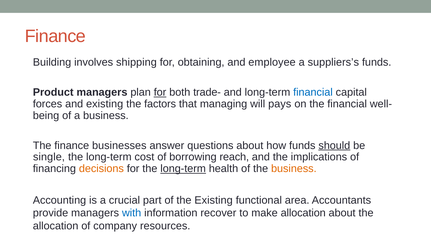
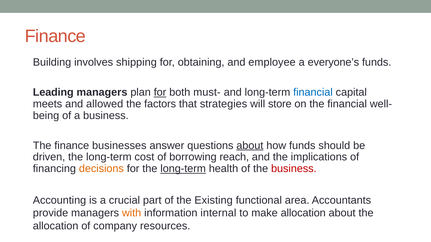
suppliers’s: suppliers’s -> everyone’s
Product: Product -> Leading
trade-: trade- -> must-
forces: forces -> meets
and existing: existing -> allowed
managing: managing -> strategies
pays: pays -> store
about at (250, 146) underline: none -> present
should underline: present -> none
single: single -> driven
business at (294, 169) colour: orange -> red
with colour: blue -> orange
recover: recover -> internal
